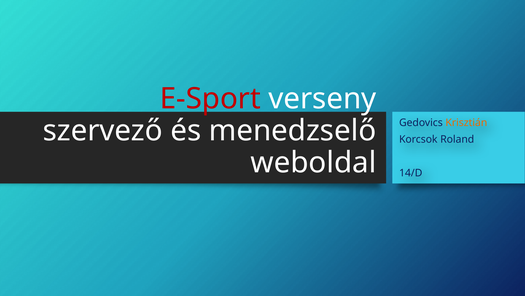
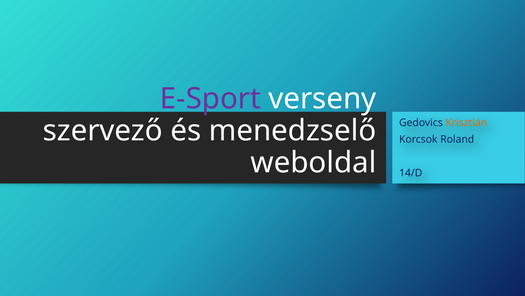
E-Sport colour: red -> purple
